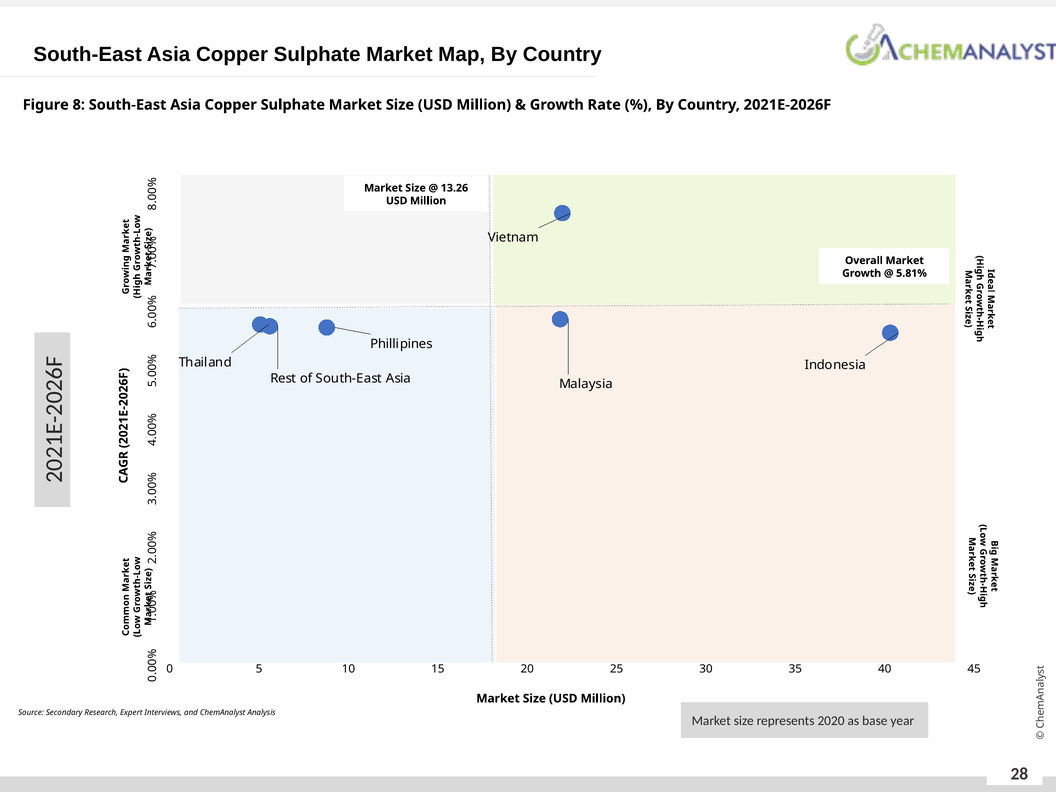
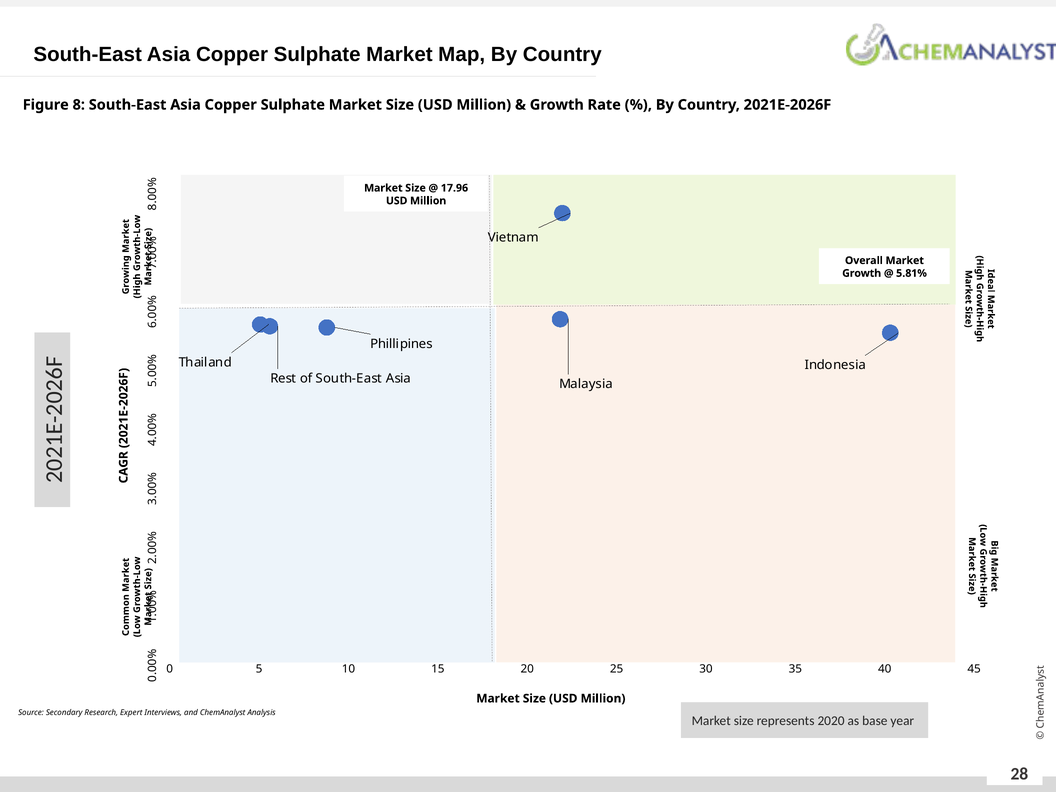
13.26: 13.26 -> 17.96
